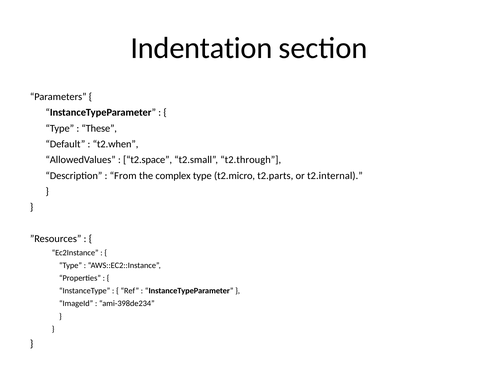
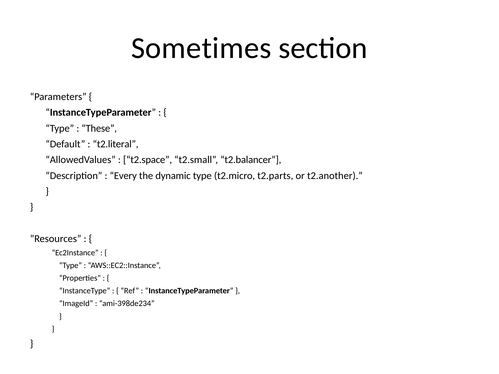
Indentation: Indentation -> Sometimes
t2.when: t2.when -> t2.literal
t2.through: t2.through -> t2.balancer
From: From -> Every
complex: complex -> dynamic
t2.internal: t2.internal -> t2.another
